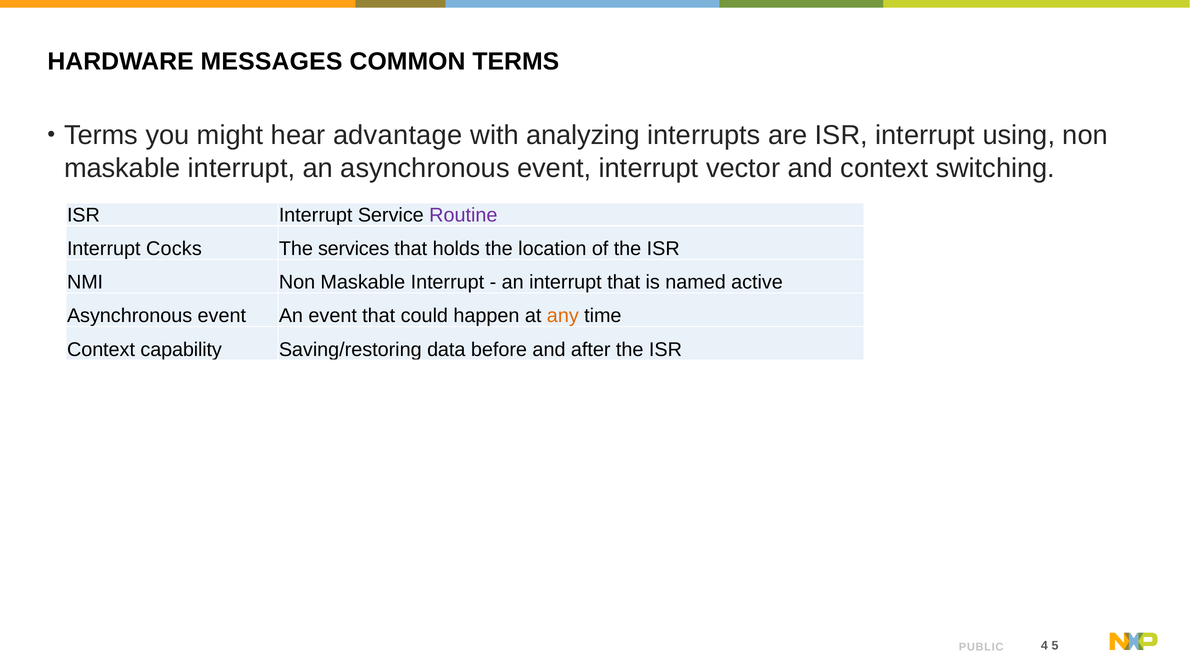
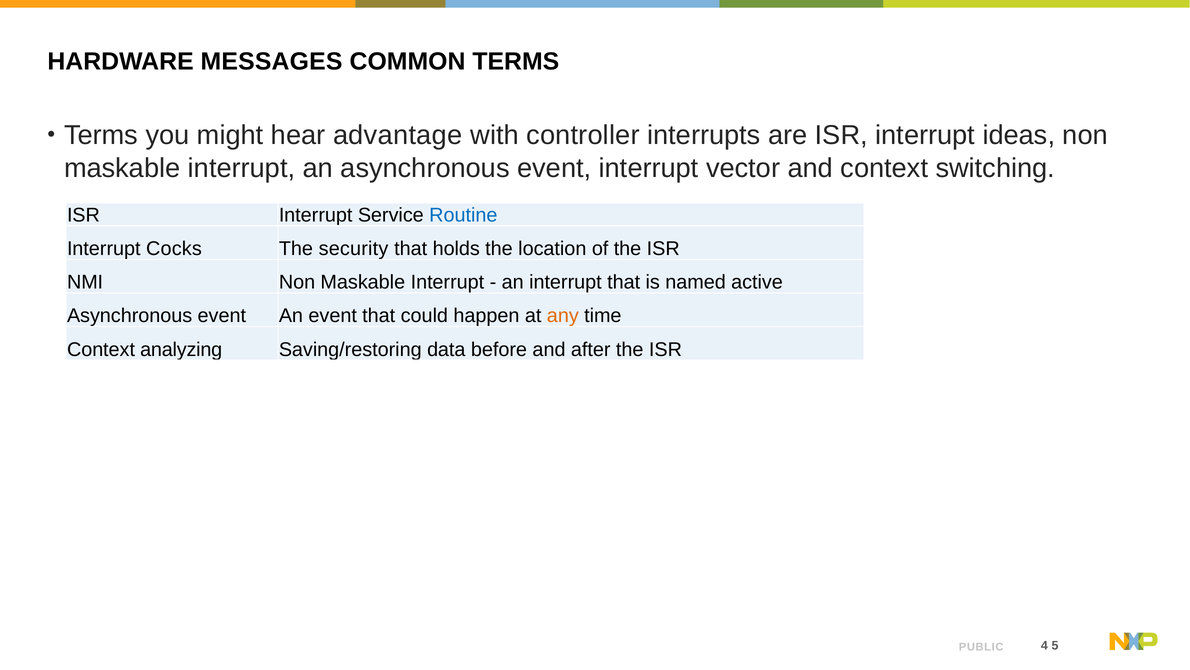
analyzing: analyzing -> controller
using: using -> ideas
Routine colour: purple -> blue
services: services -> security
capability: capability -> analyzing
